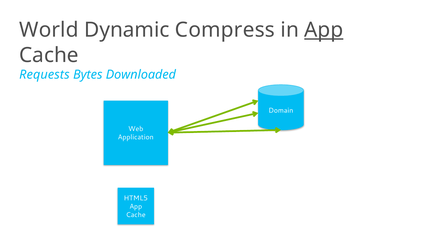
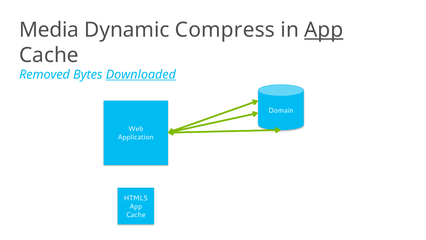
World: World -> Media
Requests: Requests -> Removed
Downloaded underline: none -> present
